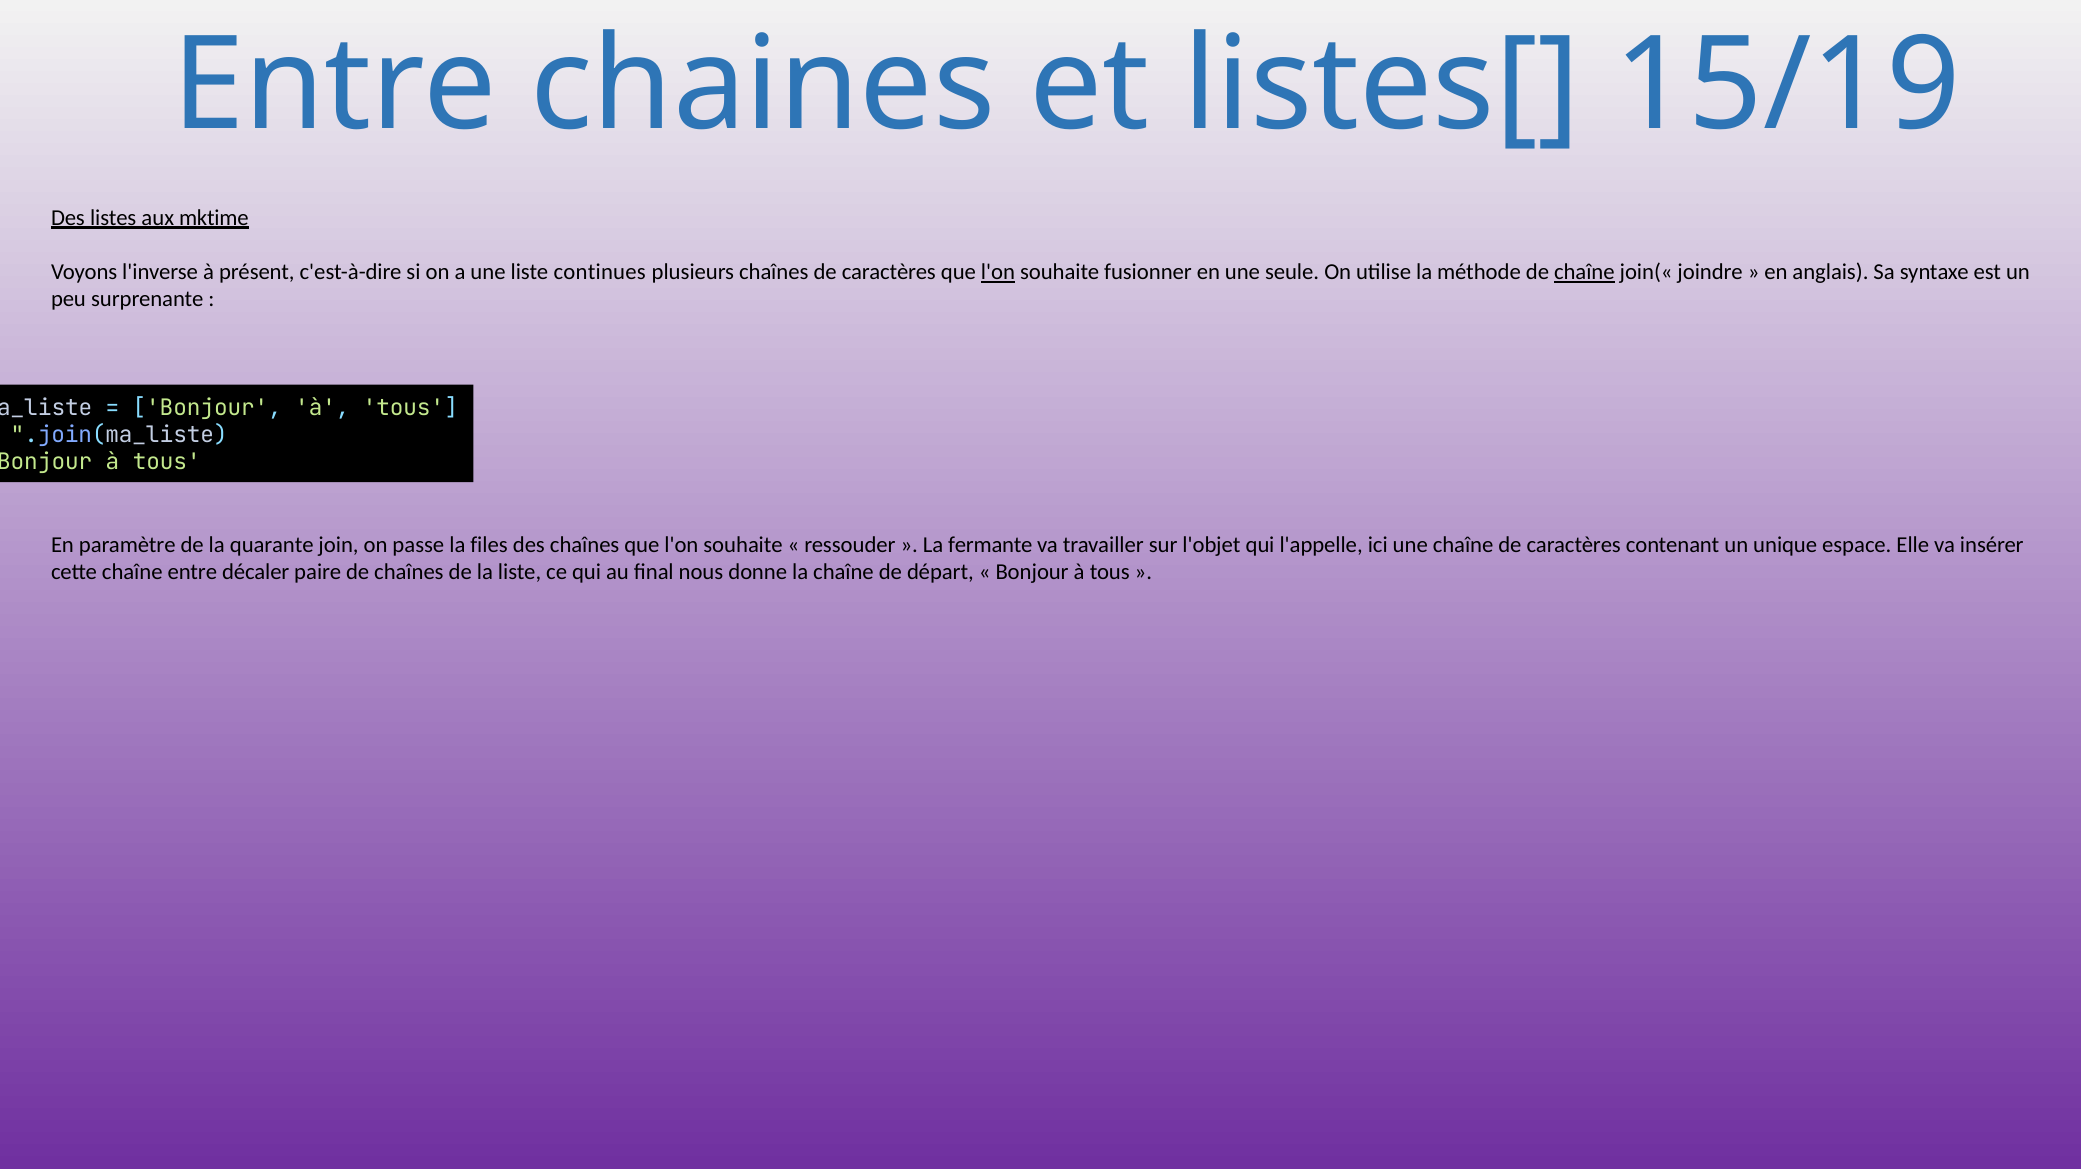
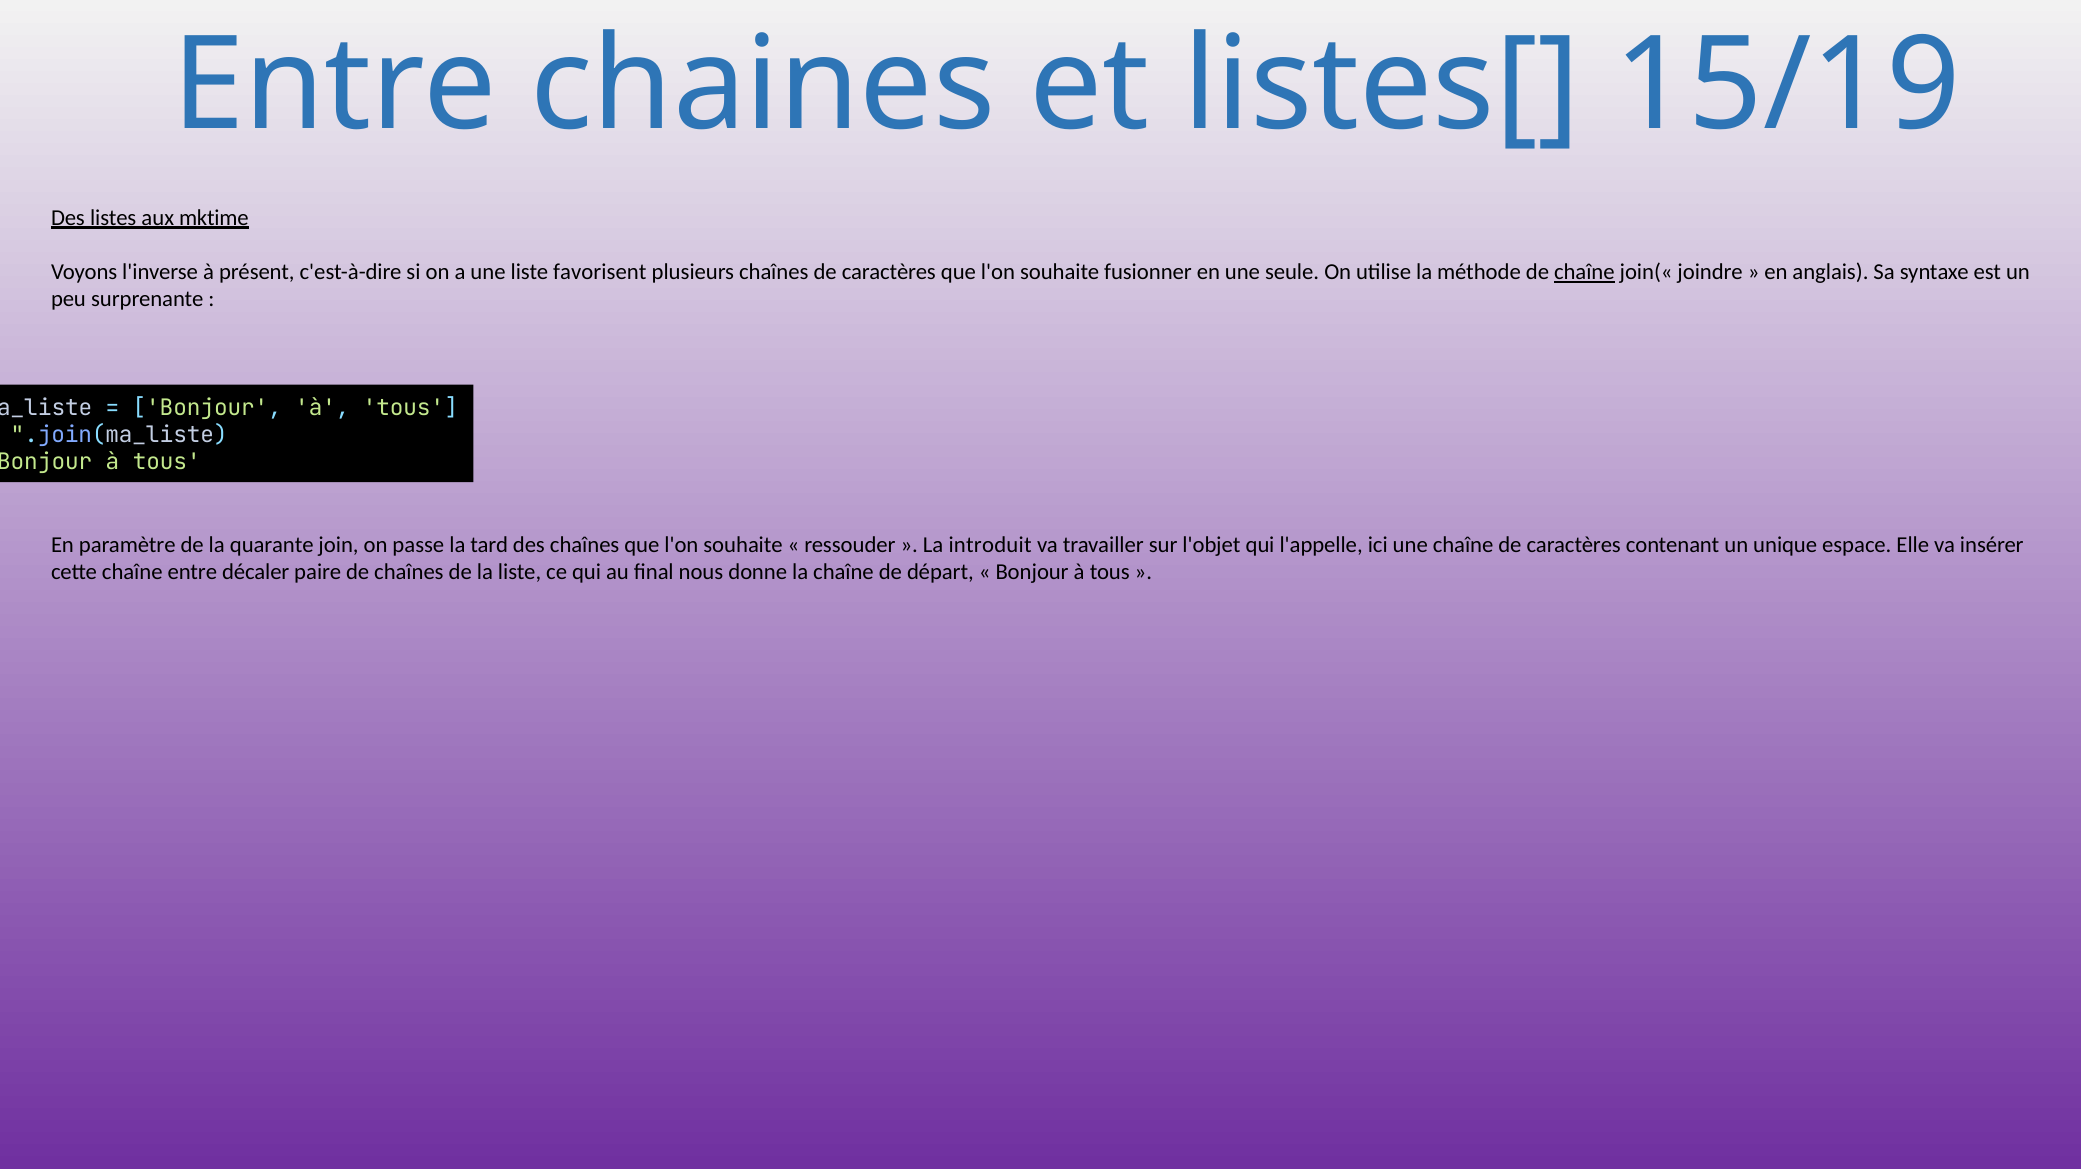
continues: continues -> favorisent
l'on at (998, 272) underline: present -> none
files: files -> tard
fermante: fermante -> introduit
